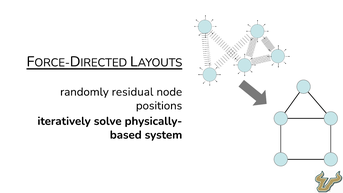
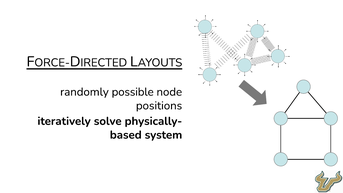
residual: residual -> possible
